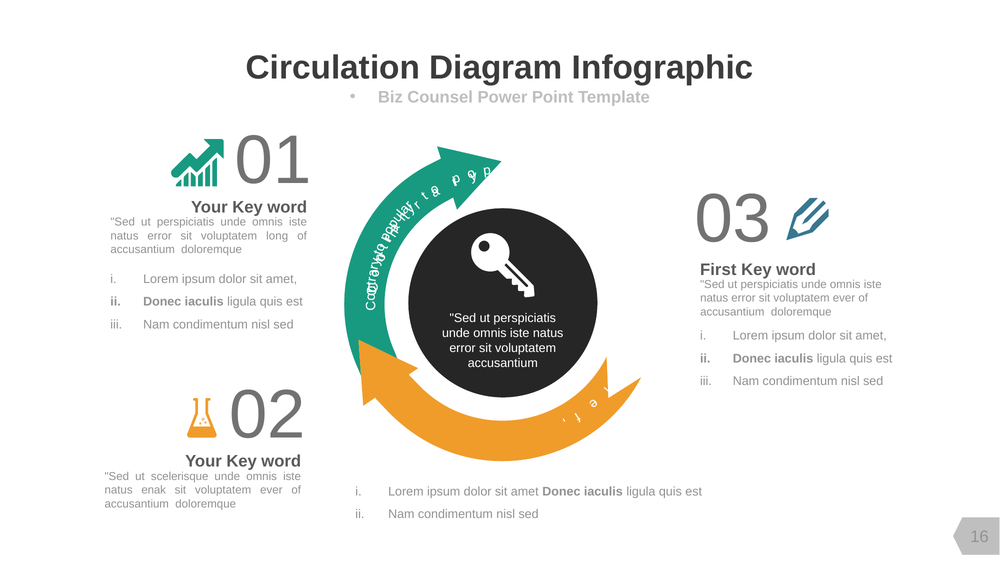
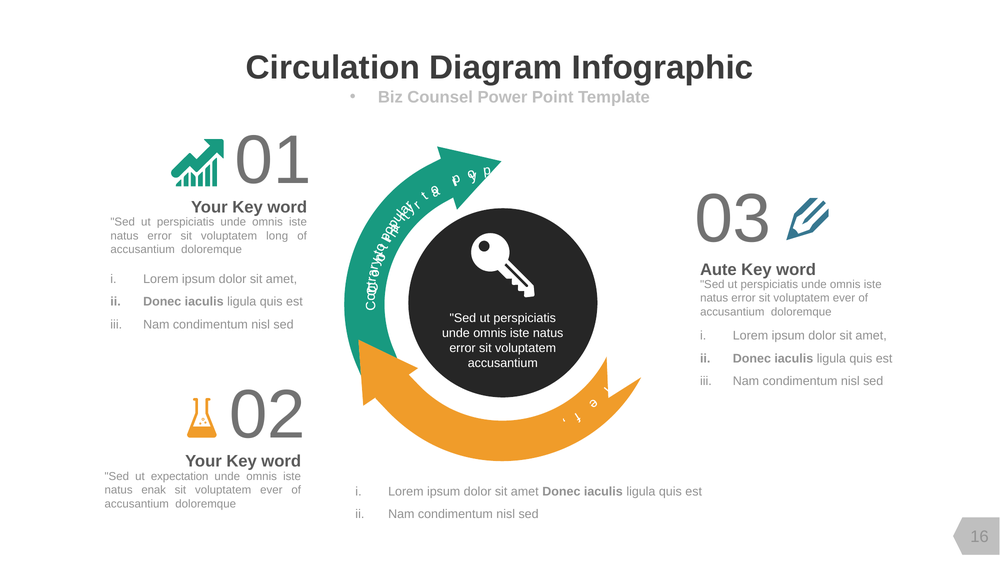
First: First -> Aute
scelerisque: scelerisque -> expectation
